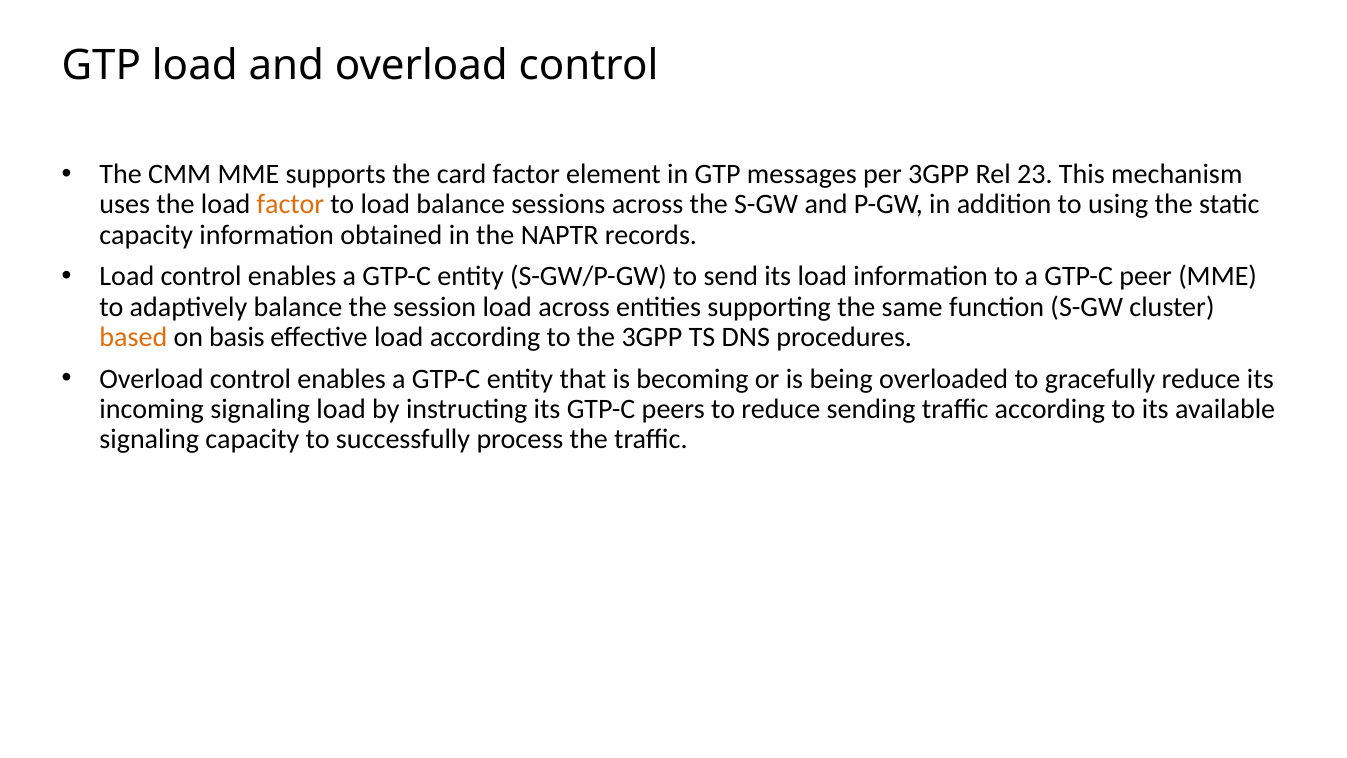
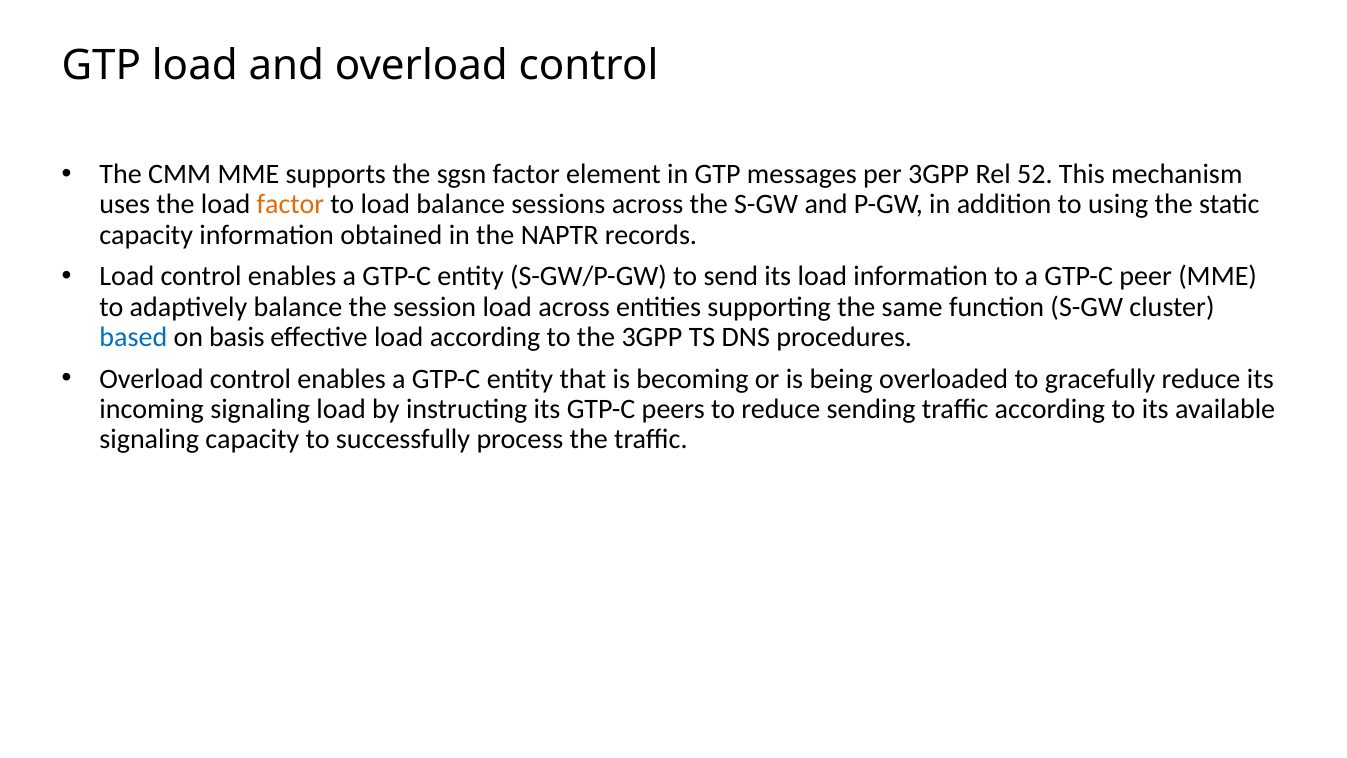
card: card -> sgsn
23: 23 -> 52
based colour: orange -> blue
